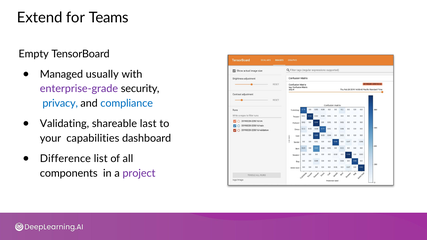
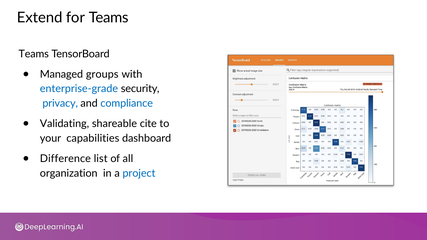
Empty at (34, 54): Empty -> Teams
usually: usually -> groups
enterprise-grade colour: purple -> blue
last: last -> cite
components: components -> organization
project colour: purple -> blue
